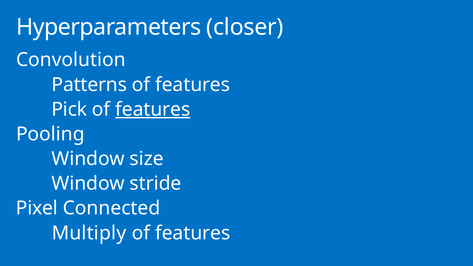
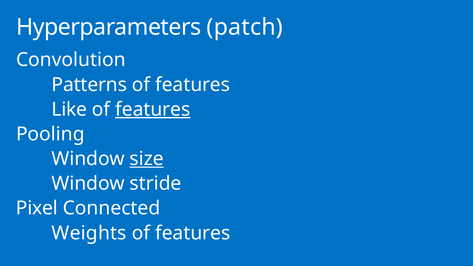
closer: closer -> patch
Pick: Pick -> Like
size underline: none -> present
Multiply: Multiply -> Weights
